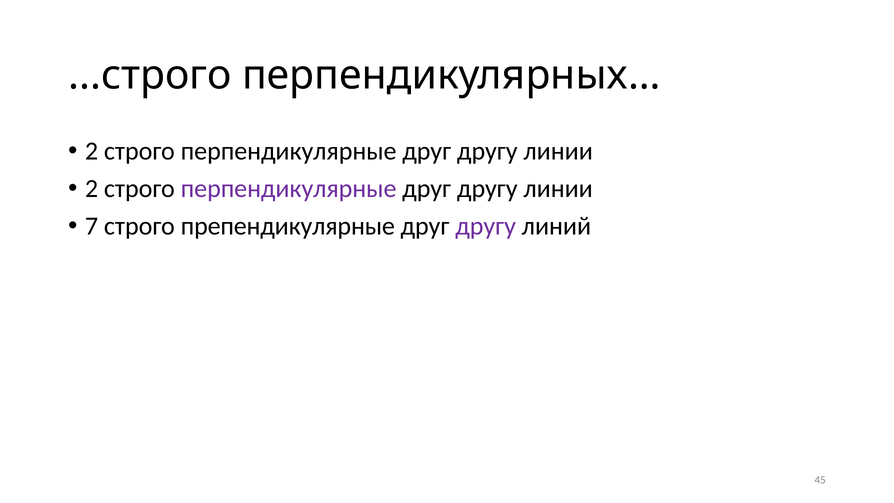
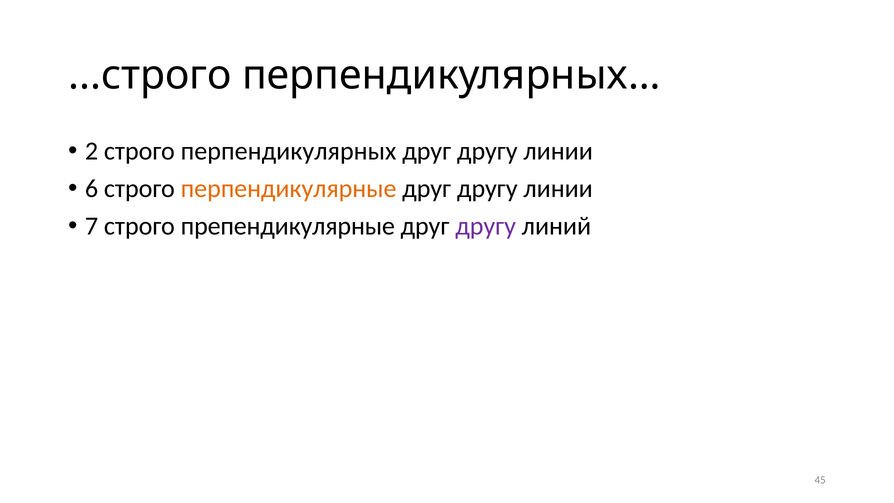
перпендикулярные at (289, 151): перпендикулярные -> перпендикулярных
2 at (92, 189): 2 -> 6
перпендикулярные at (289, 189) colour: purple -> orange
